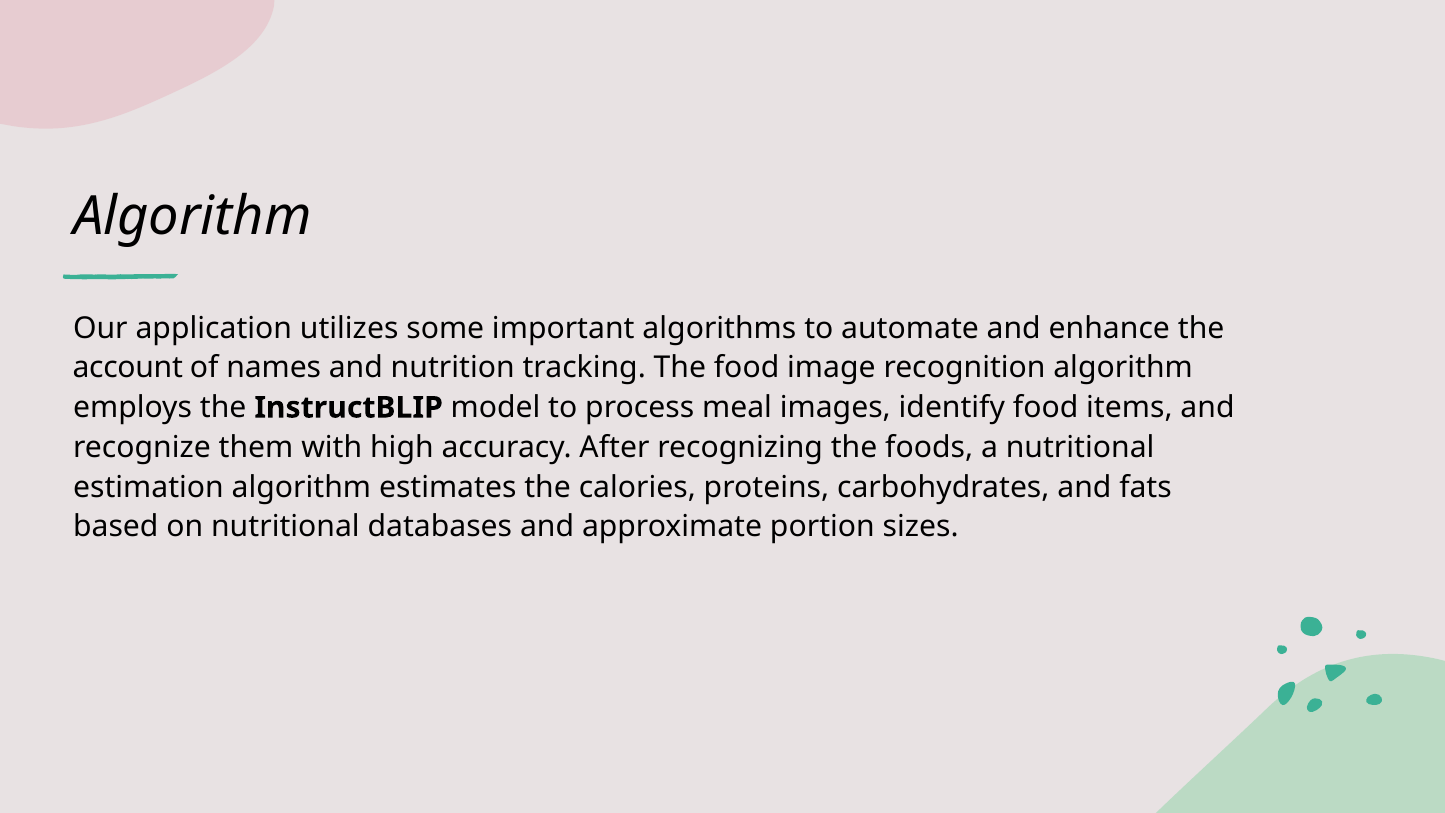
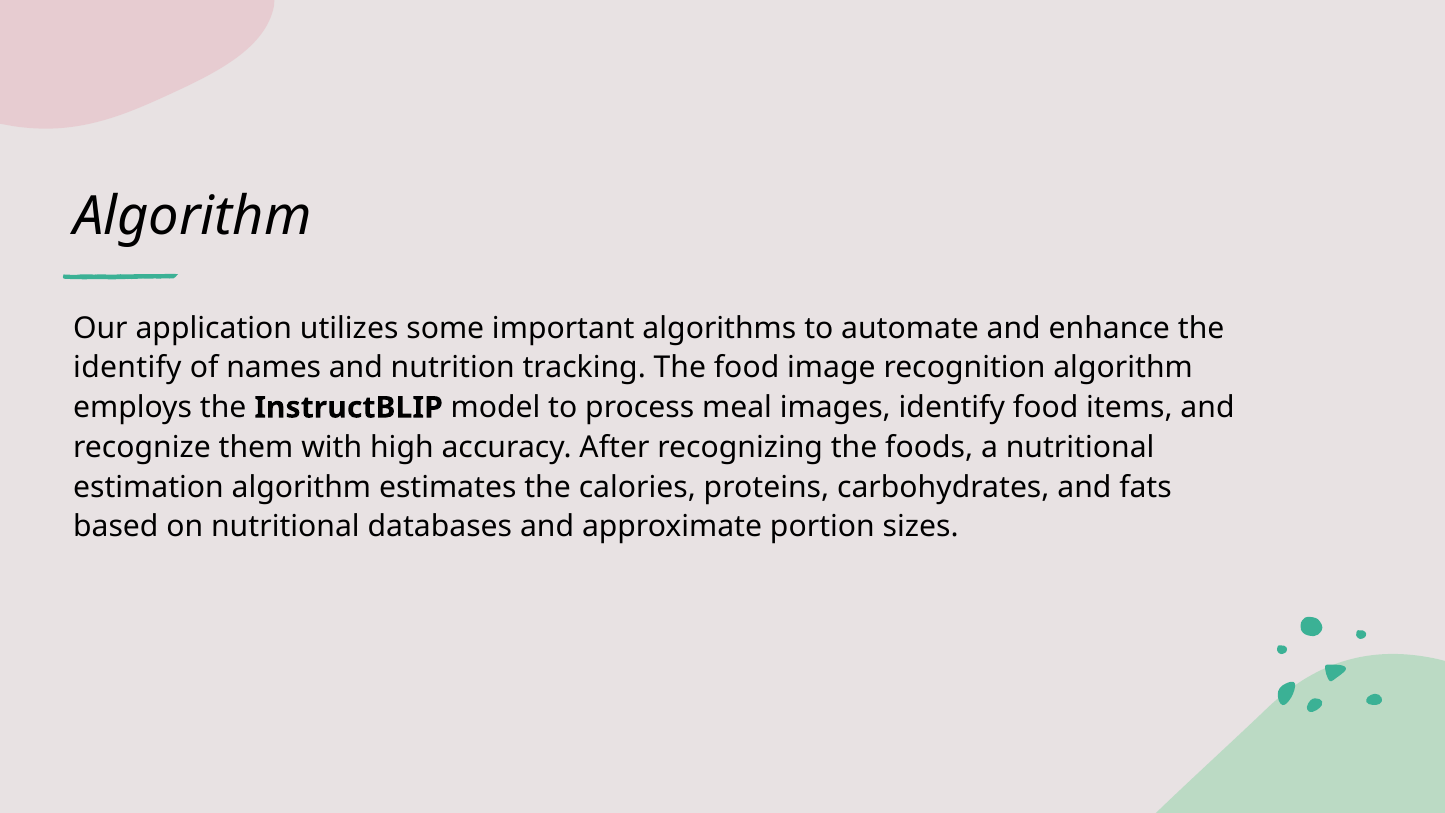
account at (128, 368): account -> identify
